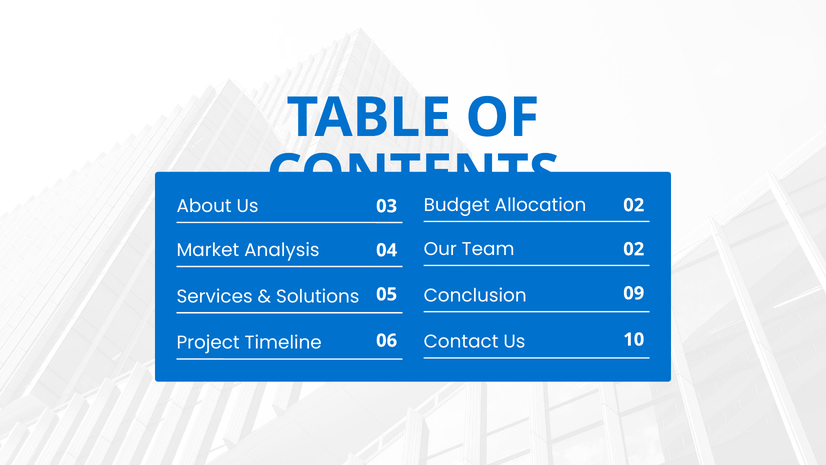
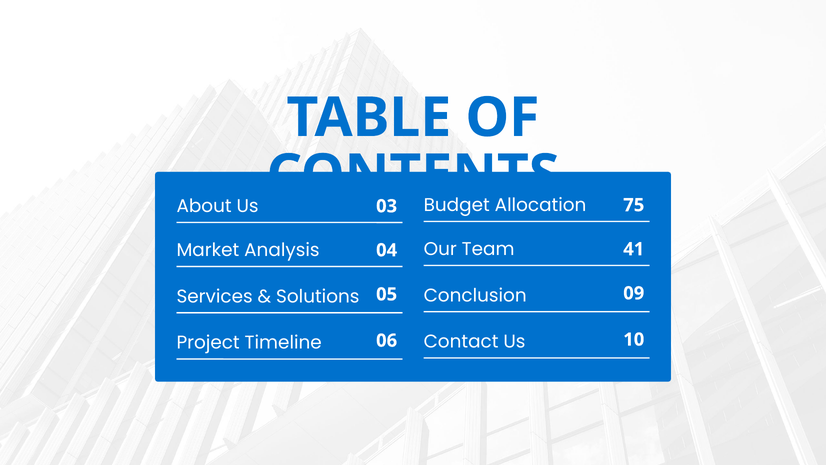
02 at (634, 205): 02 -> 75
04 02: 02 -> 41
